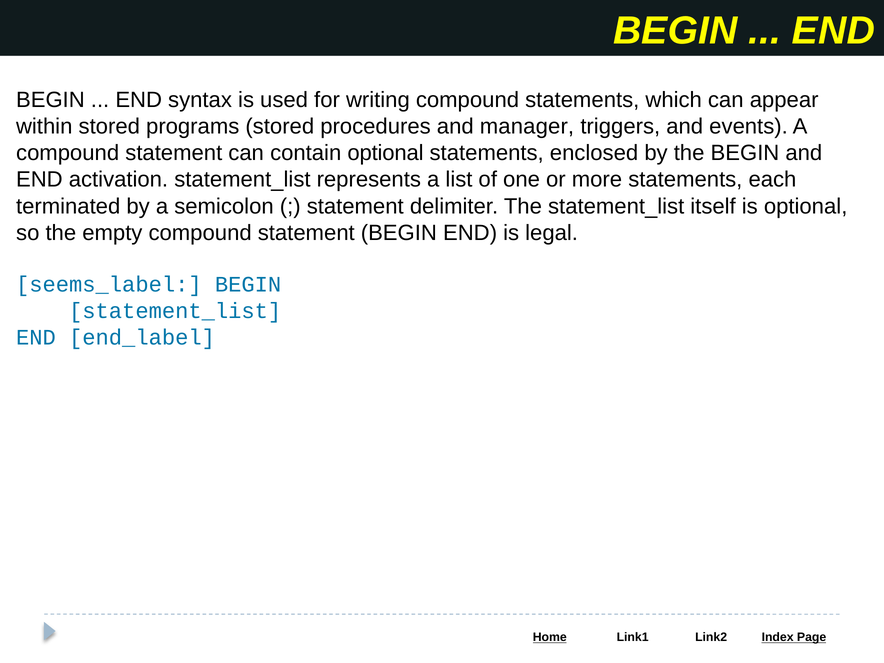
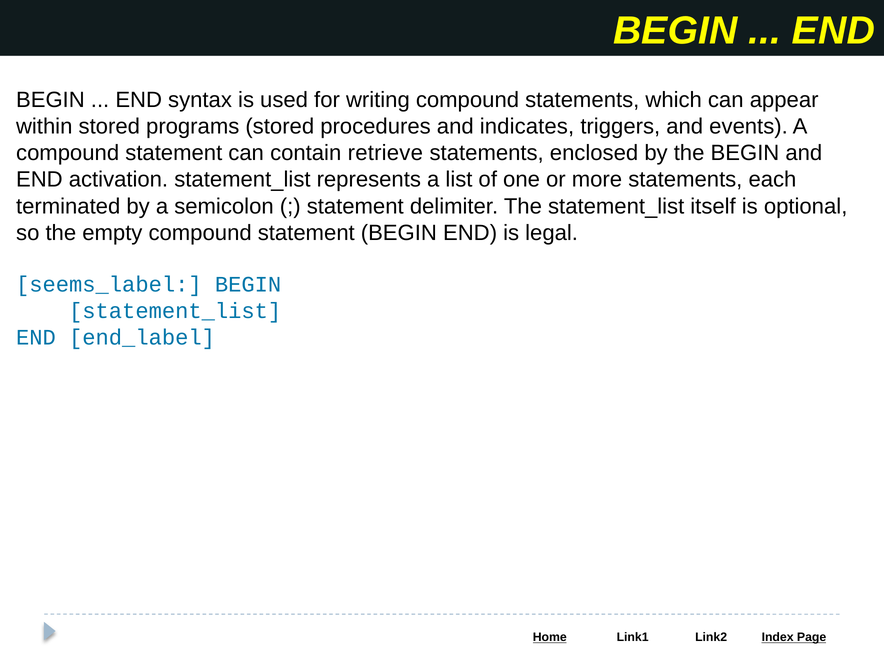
manager: manager -> indicates
contain optional: optional -> retrieve
